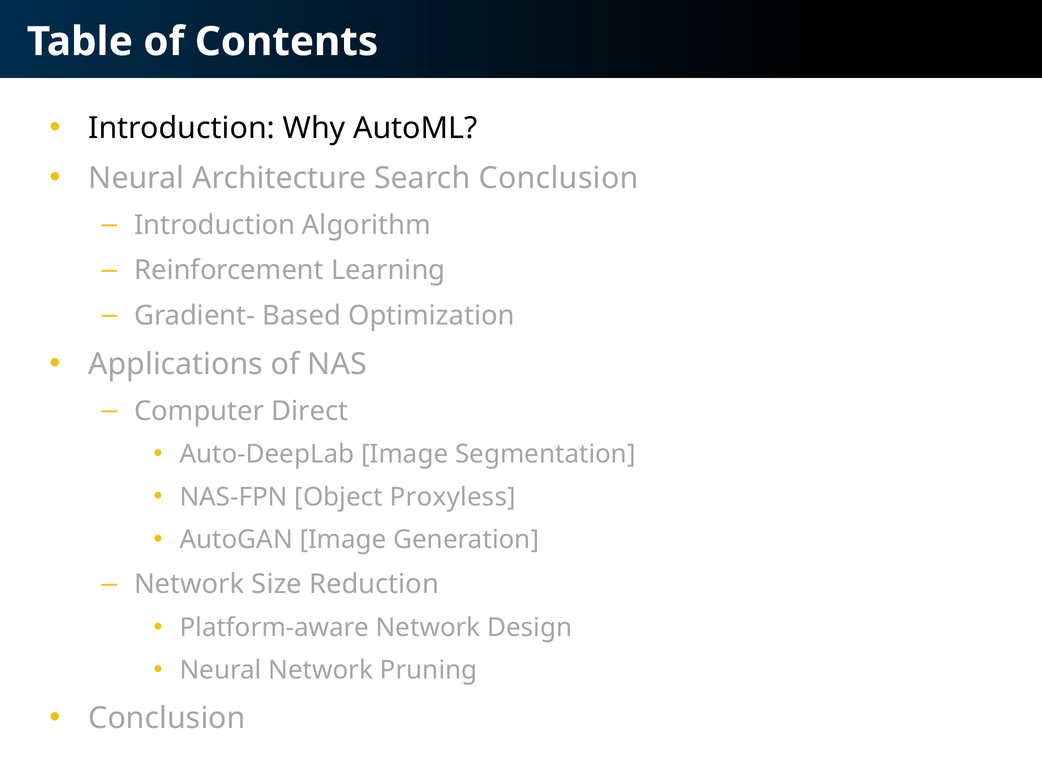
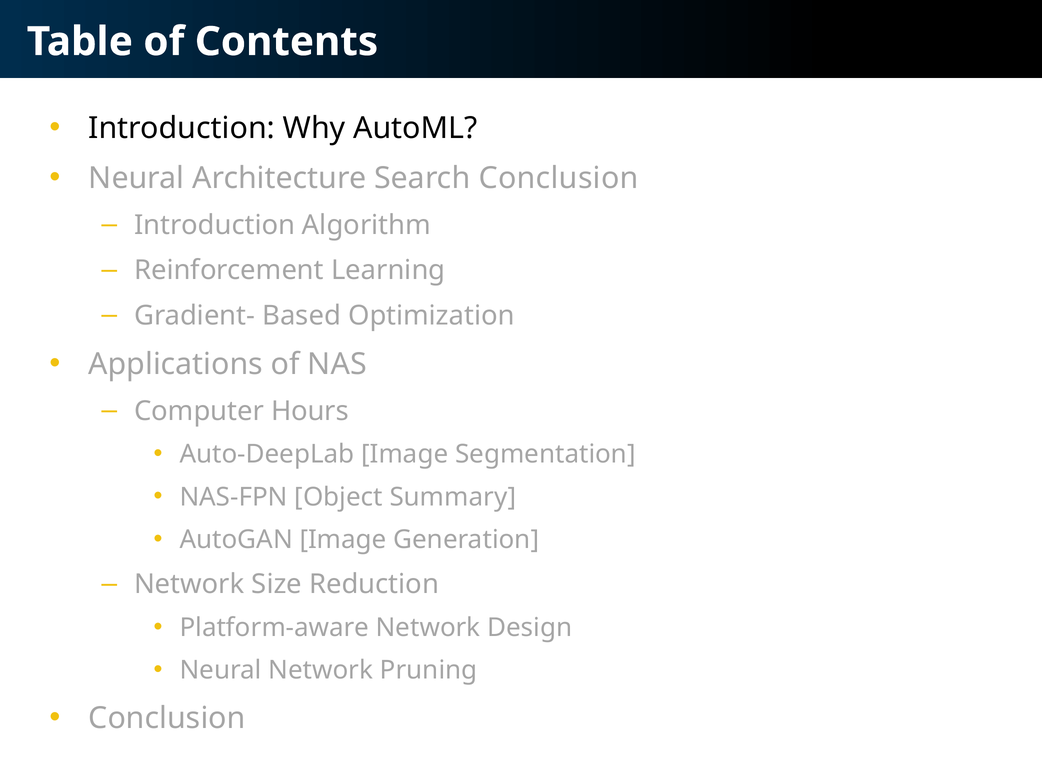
Direct: Direct -> Hours
Proxyless: Proxyless -> Summary
